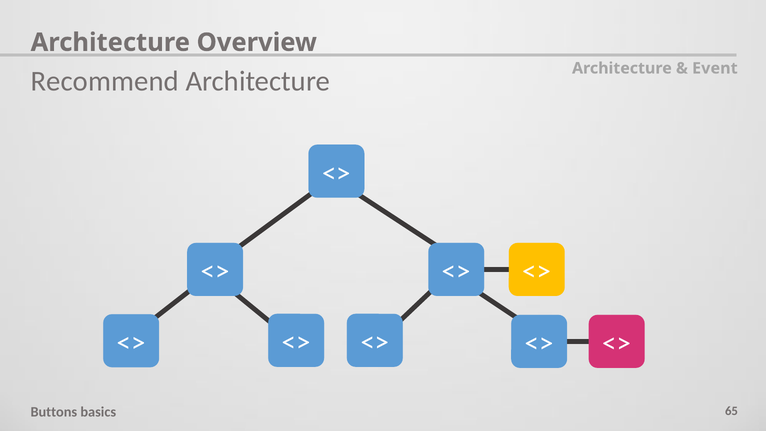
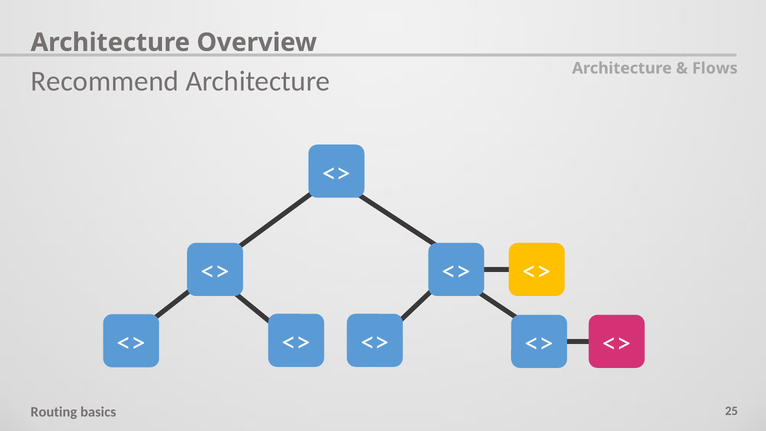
Event: Event -> Flows
Buttons: Buttons -> Routing
65: 65 -> 25
